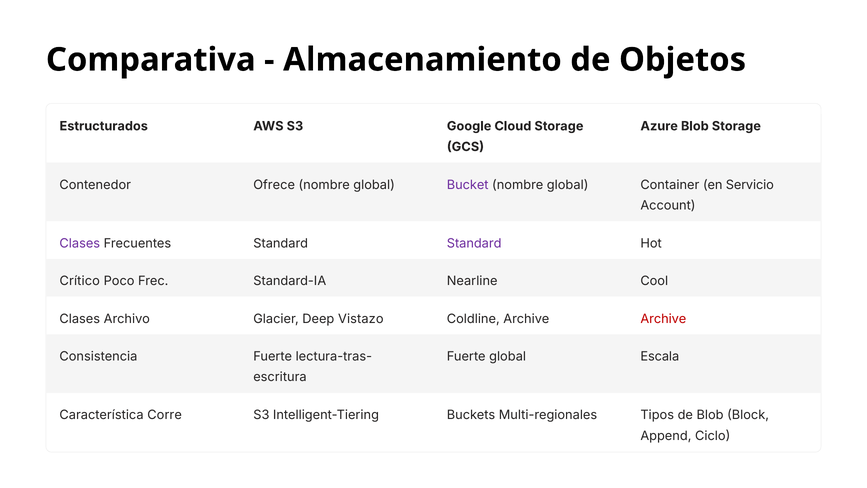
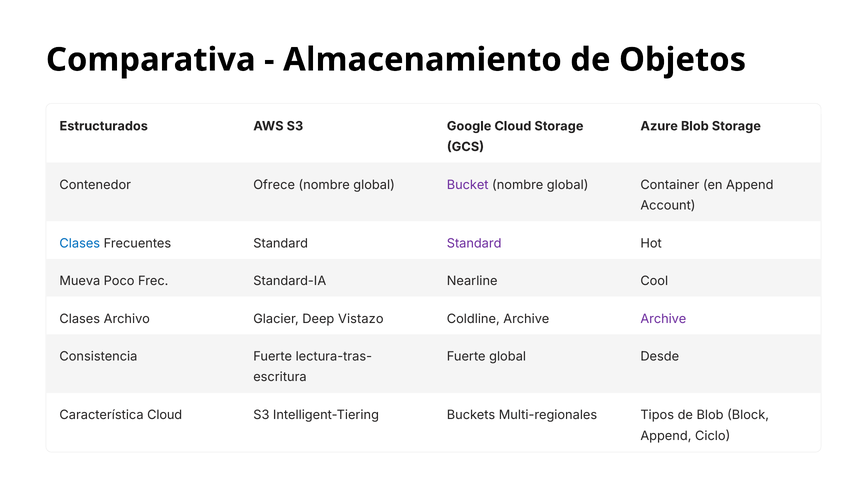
en Servicio: Servicio -> Append
Clases at (80, 243) colour: purple -> blue
Crítico: Crítico -> Mueva
Archive at (663, 319) colour: red -> purple
Escala: Escala -> Desde
Característica Corre: Corre -> Cloud
